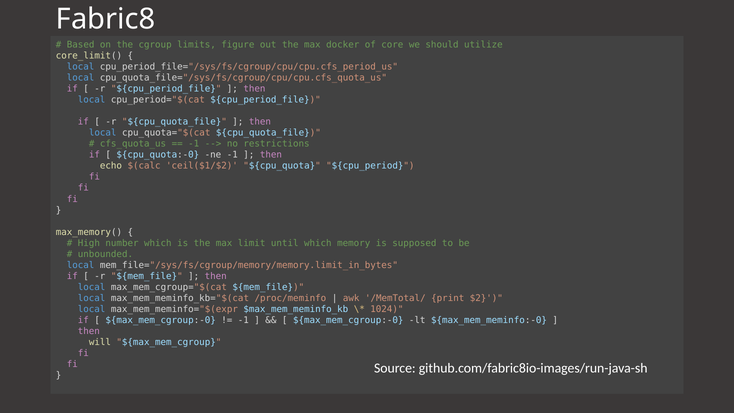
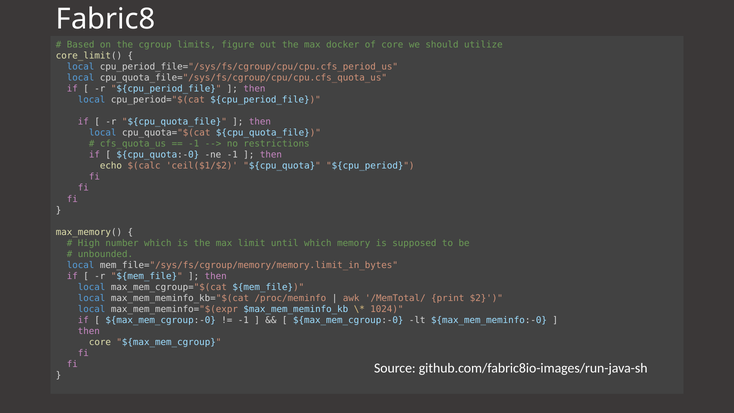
will at (100, 342): will -> core
